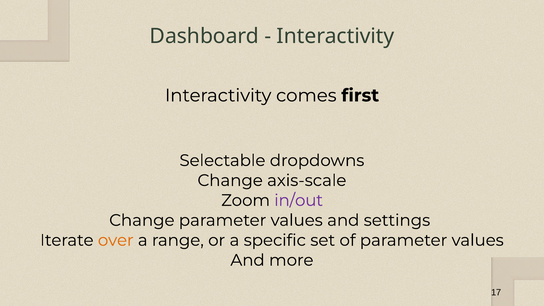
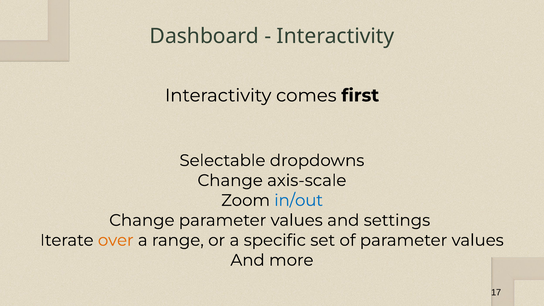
in/out colour: purple -> blue
